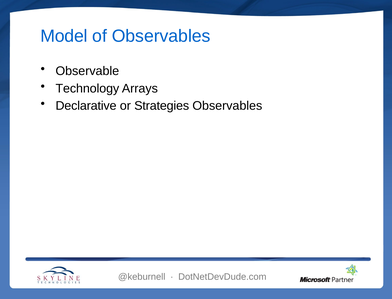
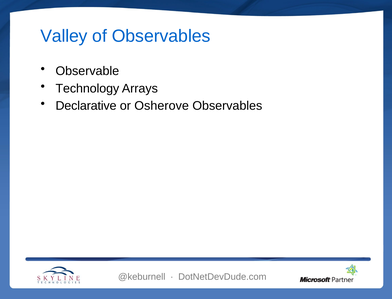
Model: Model -> Valley
Strategies: Strategies -> Osherove
